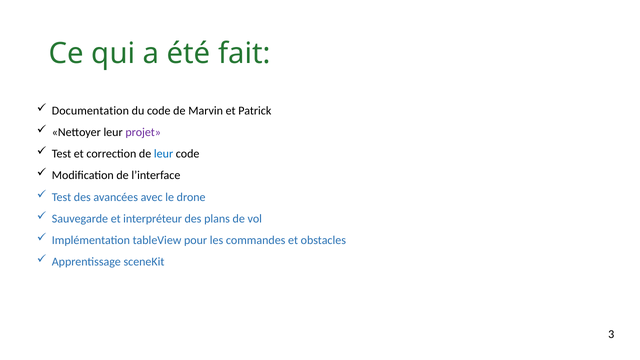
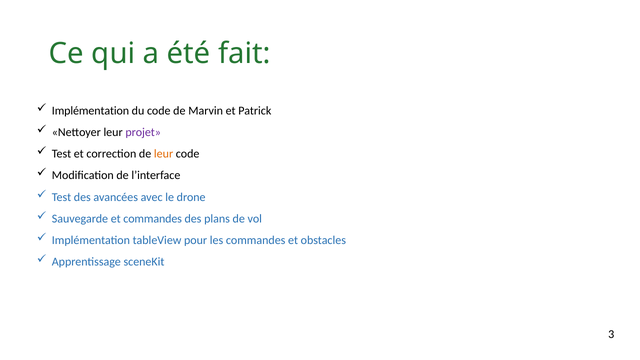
Documentation at (90, 111): Documentation -> Implémentation
leur at (164, 154) colour: blue -> orange
et interpréteur: interpréteur -> commandes
